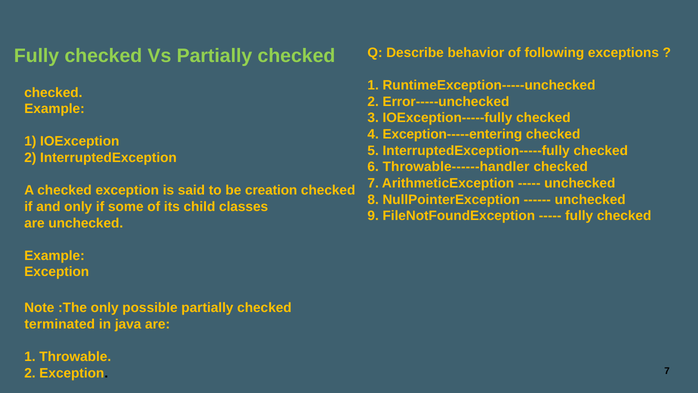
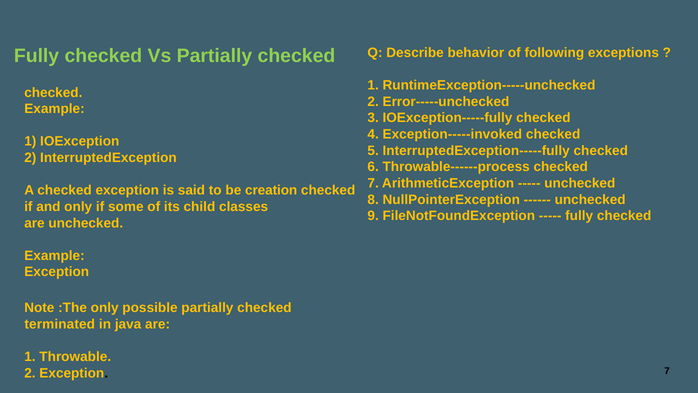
Exception-----entering: Exception-----entering -> Exception-----invoked
Throwable------handler: Throwable------handler -> Throwable------process
